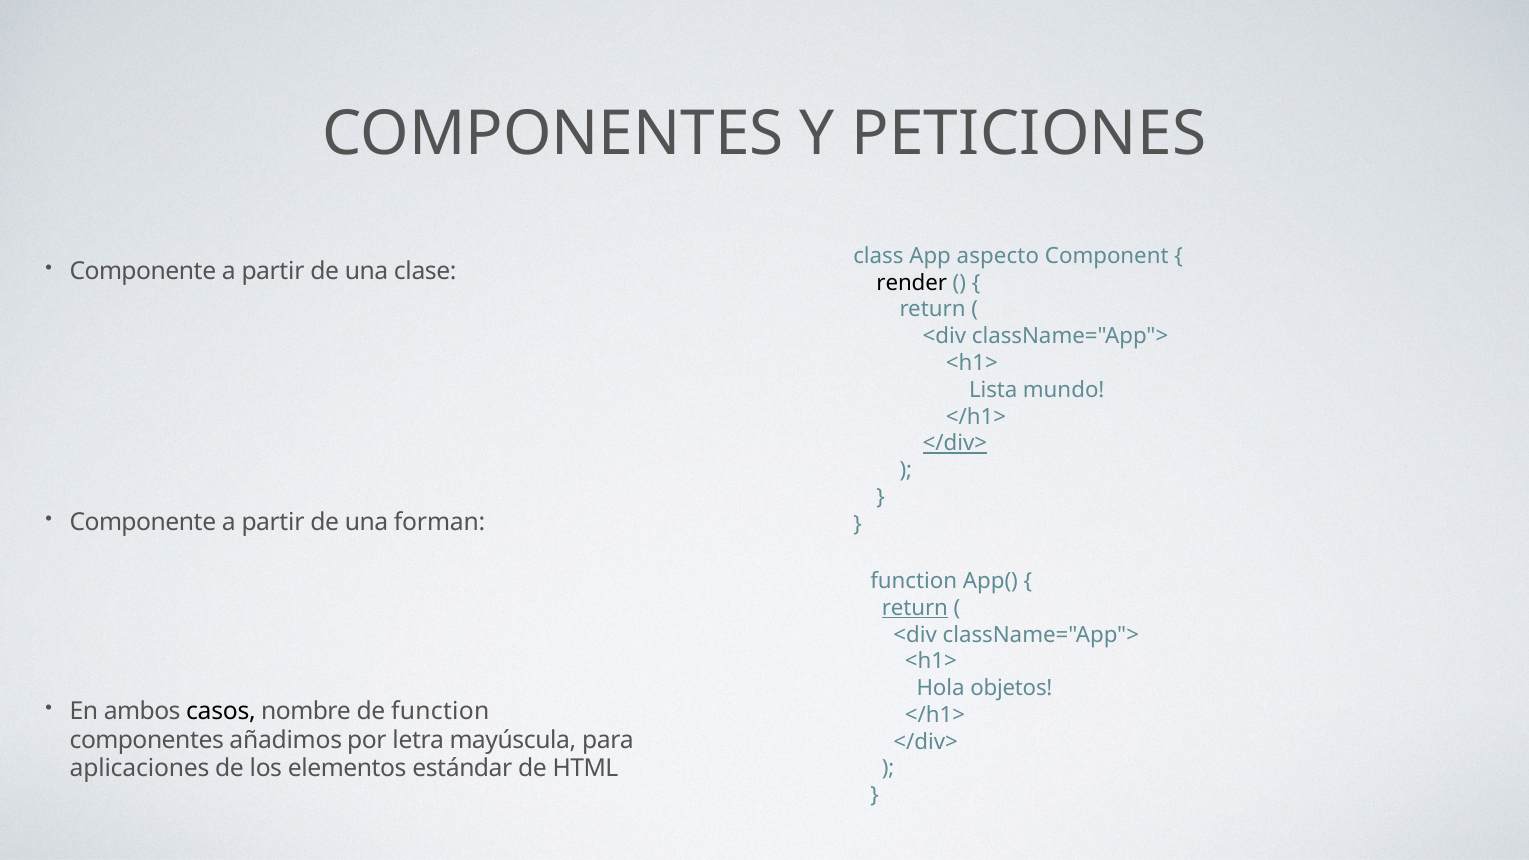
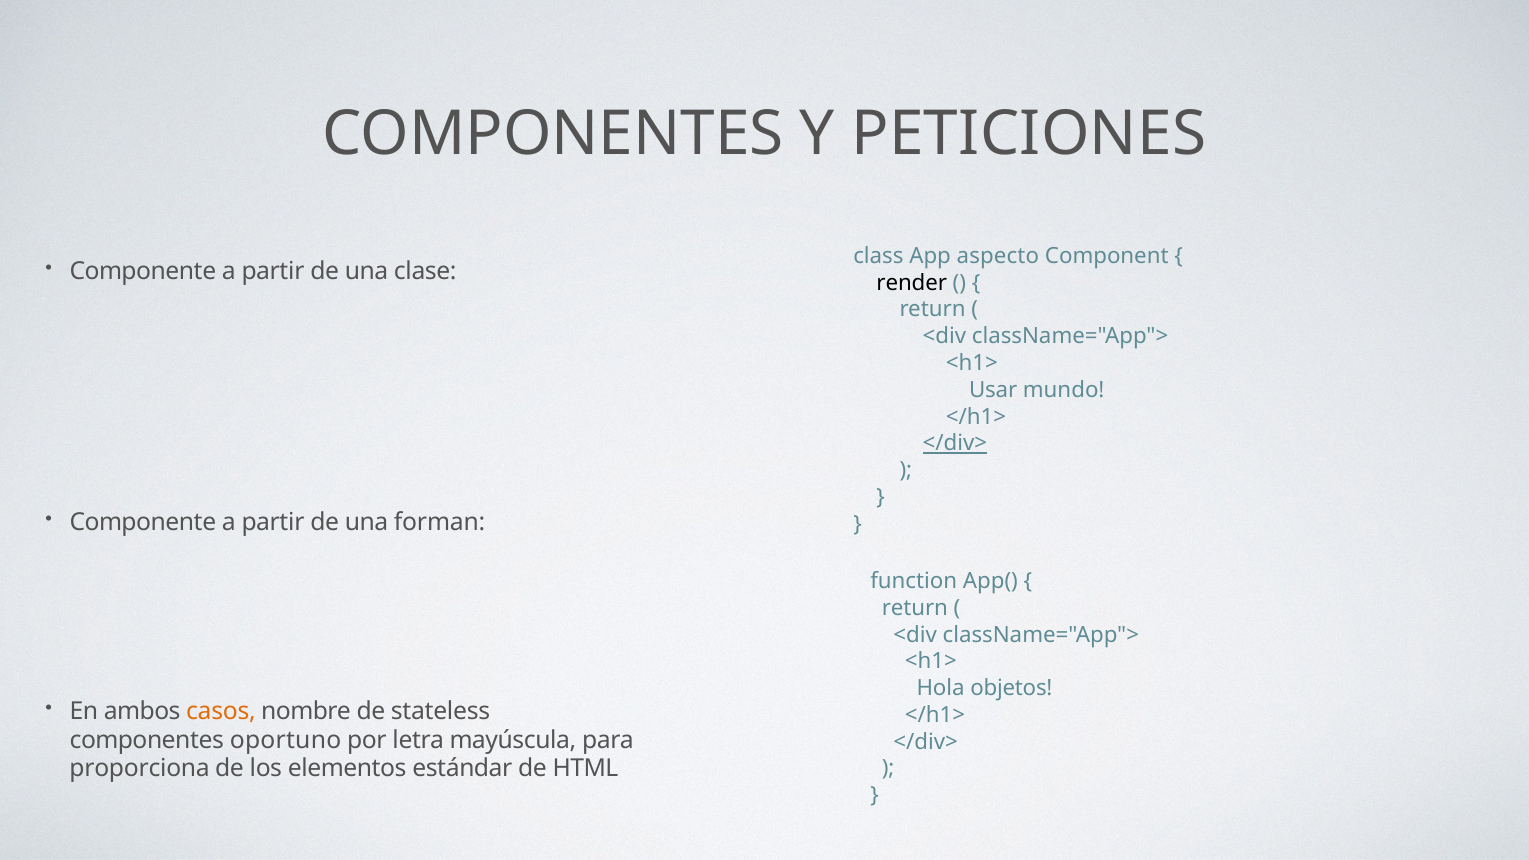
Lista: Lista -> Usar
return at (915, 608) underline: present -> none
casos colour: black -> orange
de function: function -> stateless
añadimos: añadimos -> oportuno
aplicaciones: aplicaciones -> proporciona
